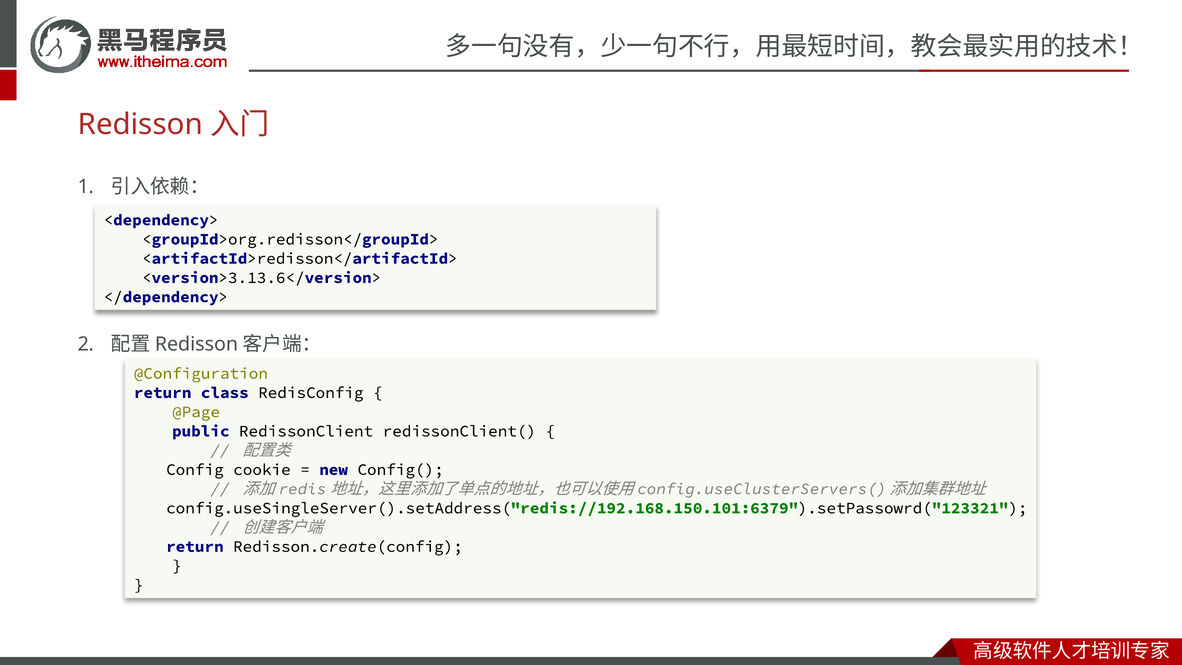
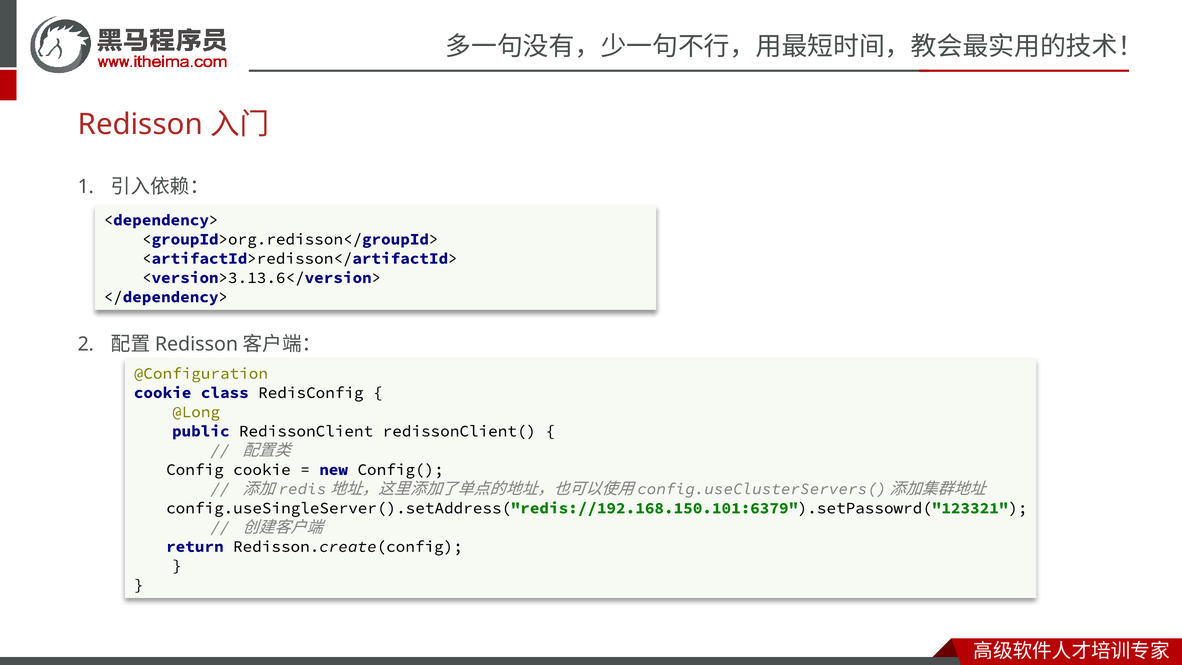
return at (163, 393): return -> cookie
@Page: @Page -> @Long
